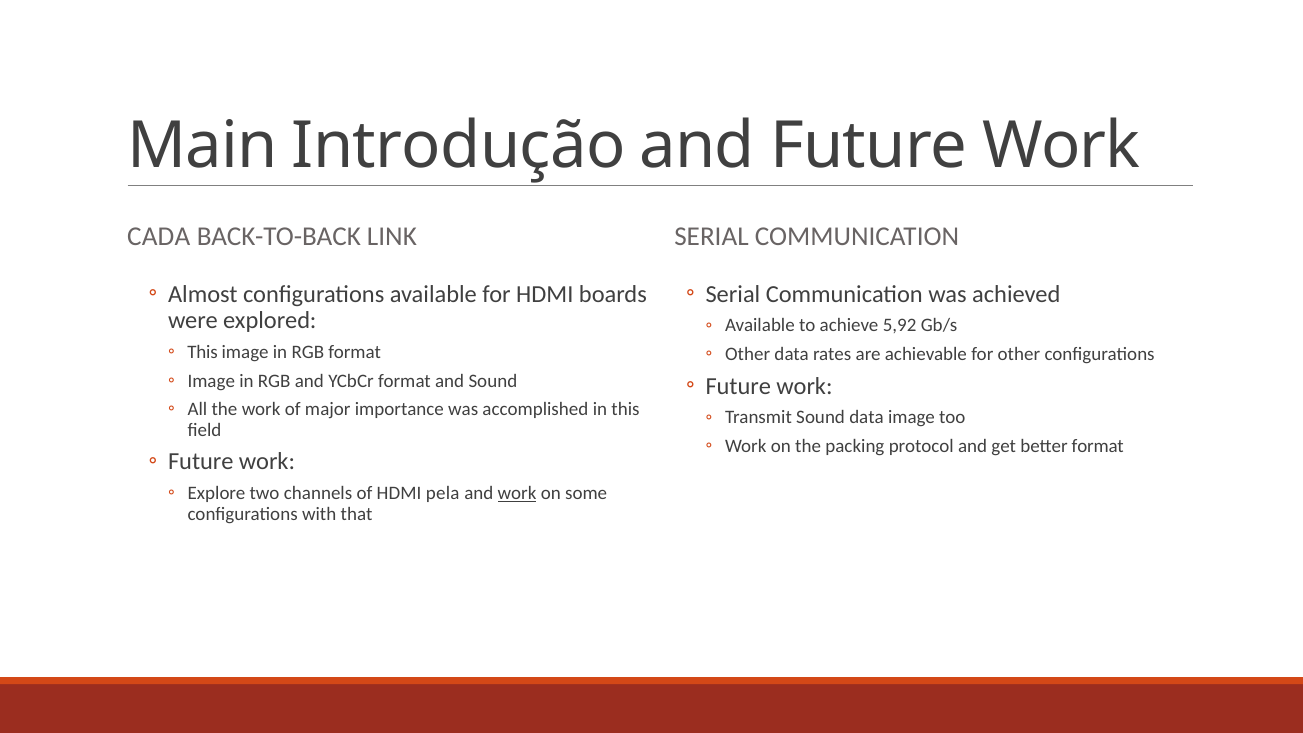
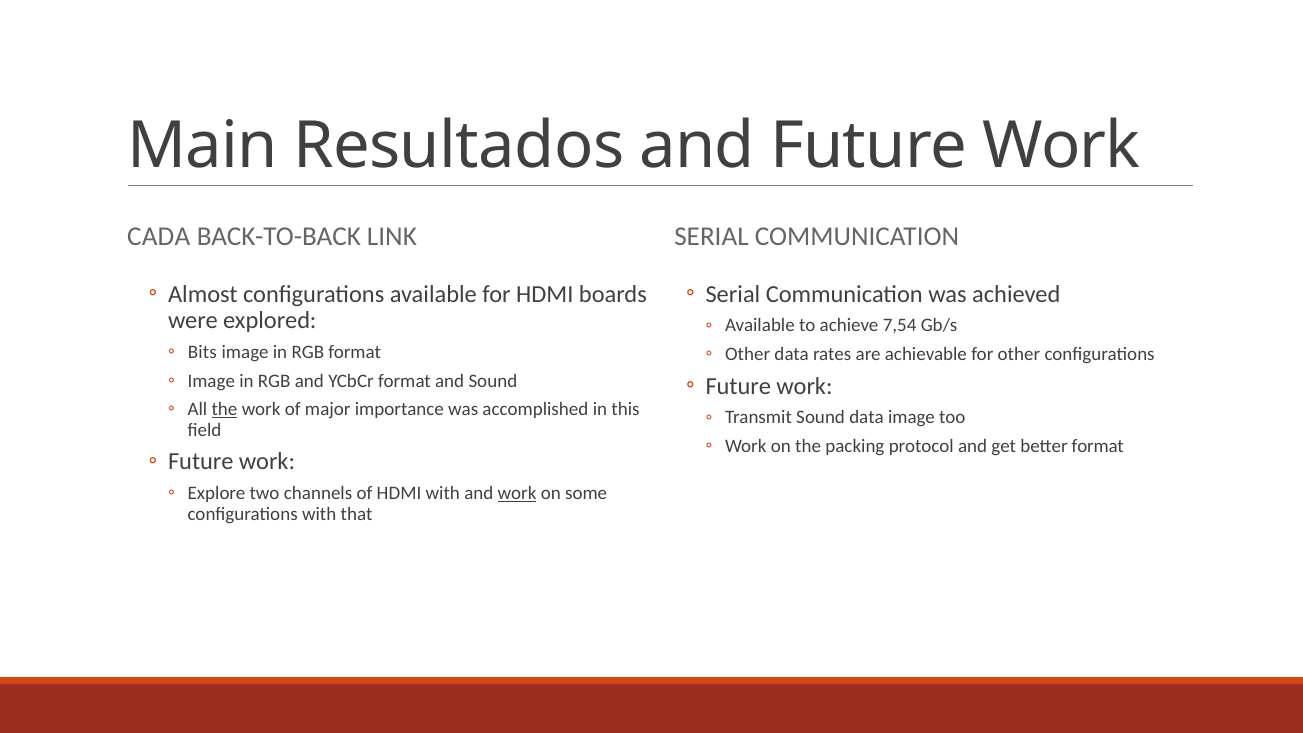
Introdução: Introdução -> Resultados
5,92: 5,92 -> 7,54
This at (203, 352): This -> Bits
the at (224, 409) underline: none -> present
HDMI pela: pela -> with
